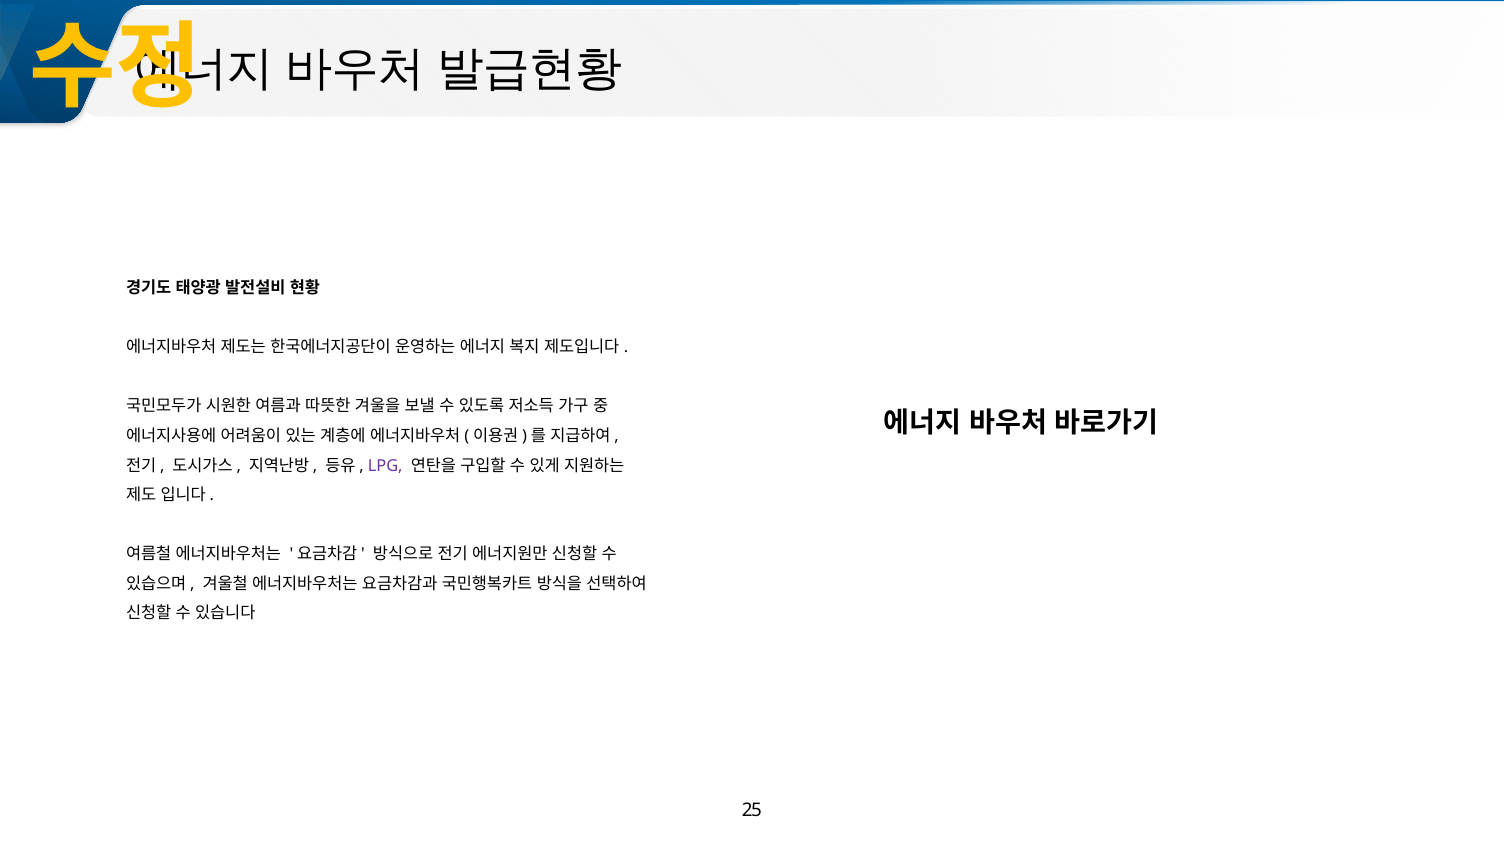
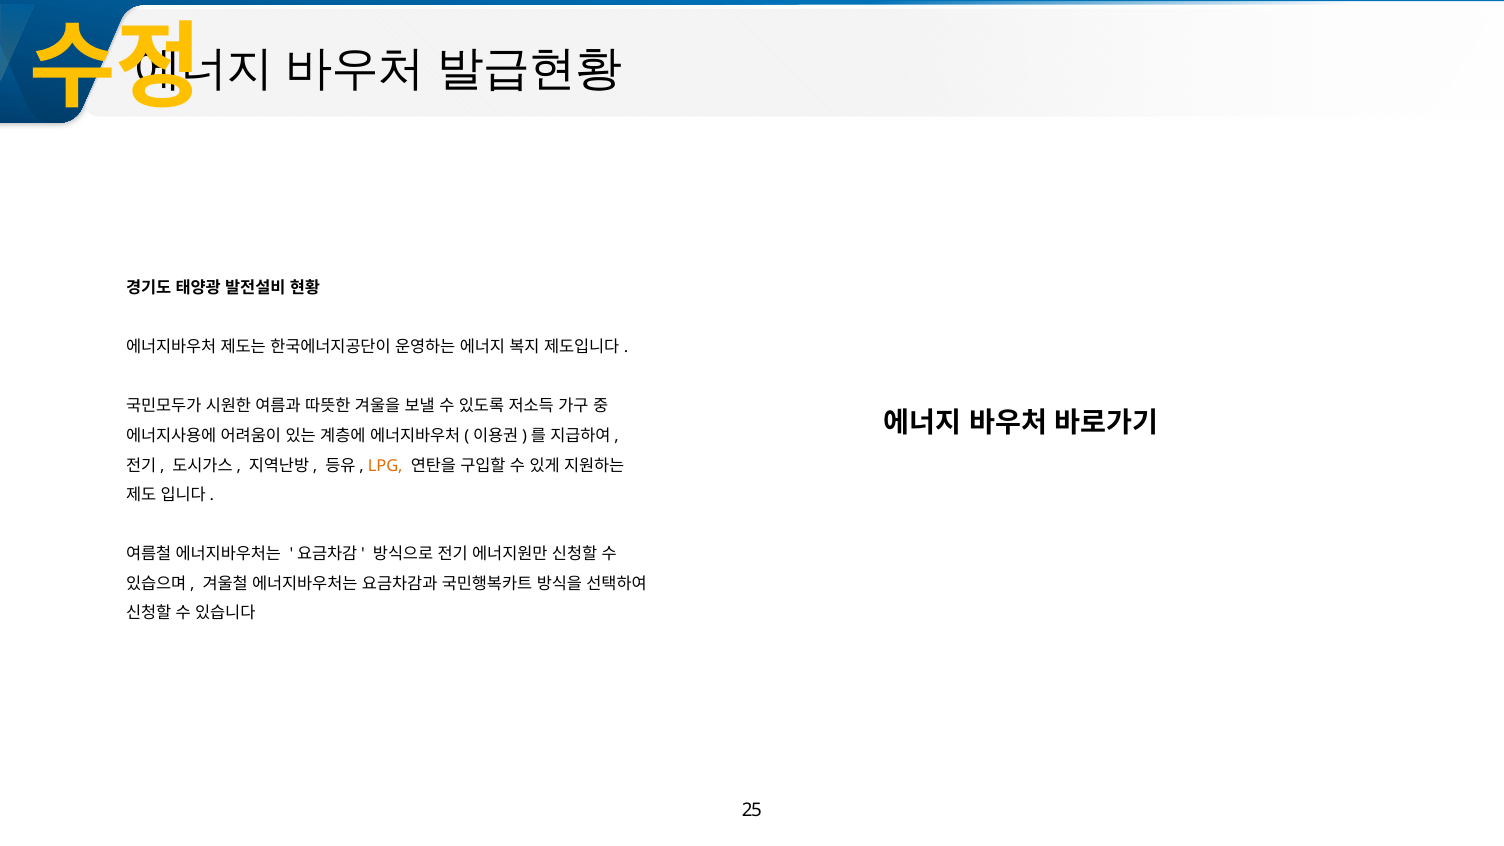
LPG colour: purple -> orange
